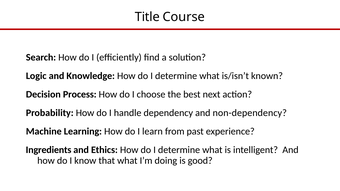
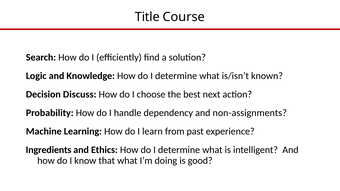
Process: Process -> Discuss
non-dependency: non-dependency -> non-assignments
